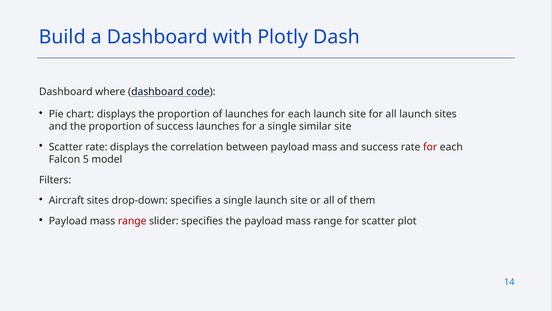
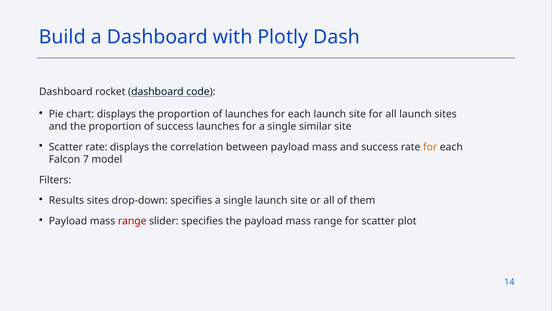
where: where -> rocket
for at (430, 147) colour: red -> orange
5: 5 -> 7
Aircraft: Aircraft -> Results
